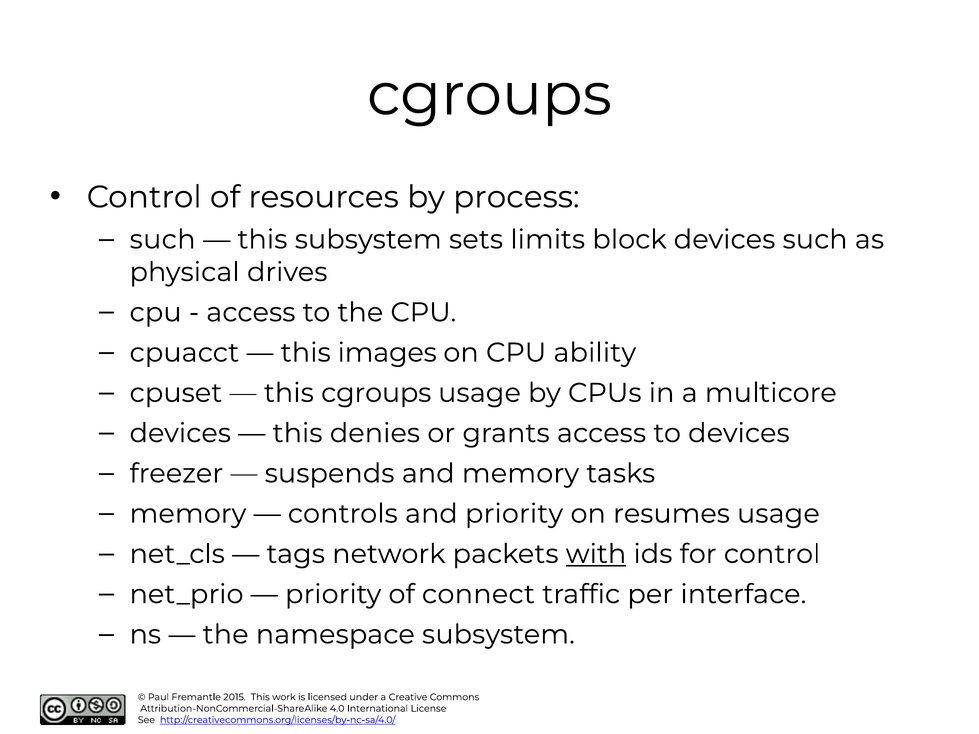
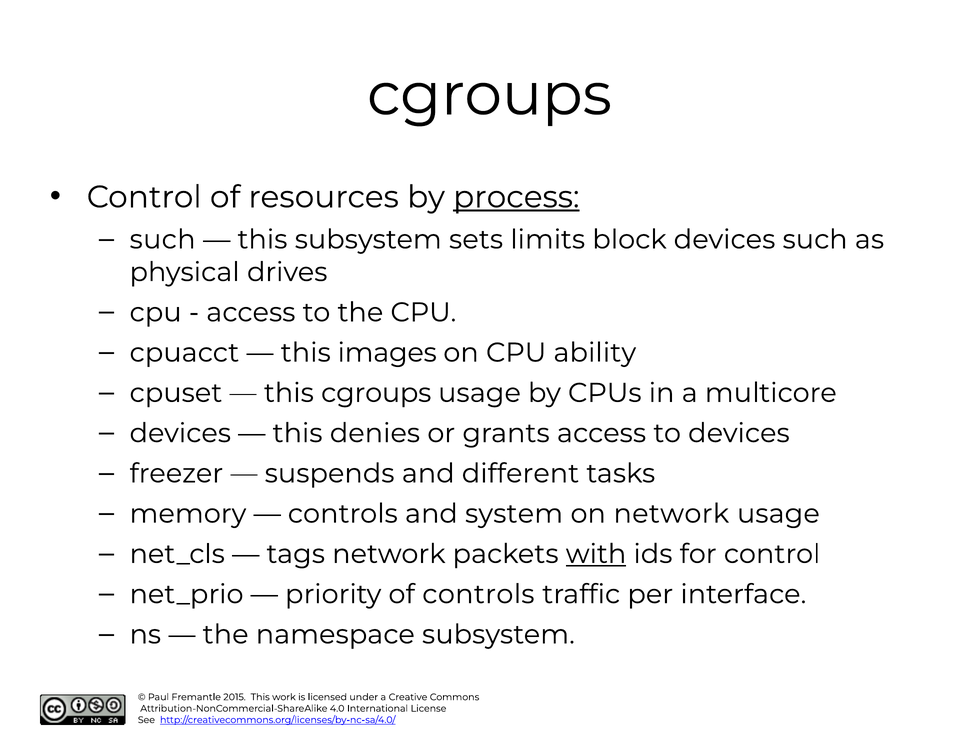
process underline: none -> present
and memory: memory -> different
and priority: priority -> system
on resumes: resumes -> network
of connect: connect -> controls
